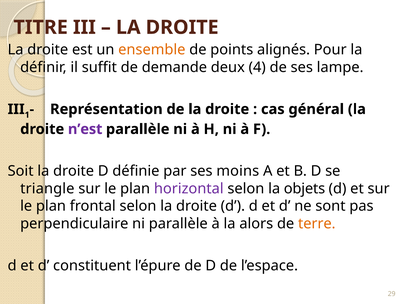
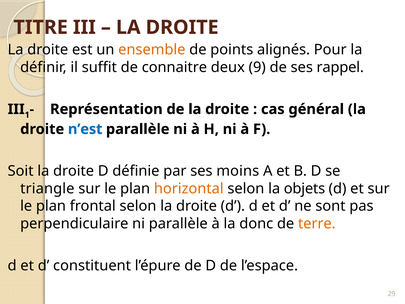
demande: demande -> connaitre
4: 4 -> 9
lampe: lampe -> rappel
n’est colour: purple -> blue
horizontal colour: purple -> orange
alors: alors -> donc
